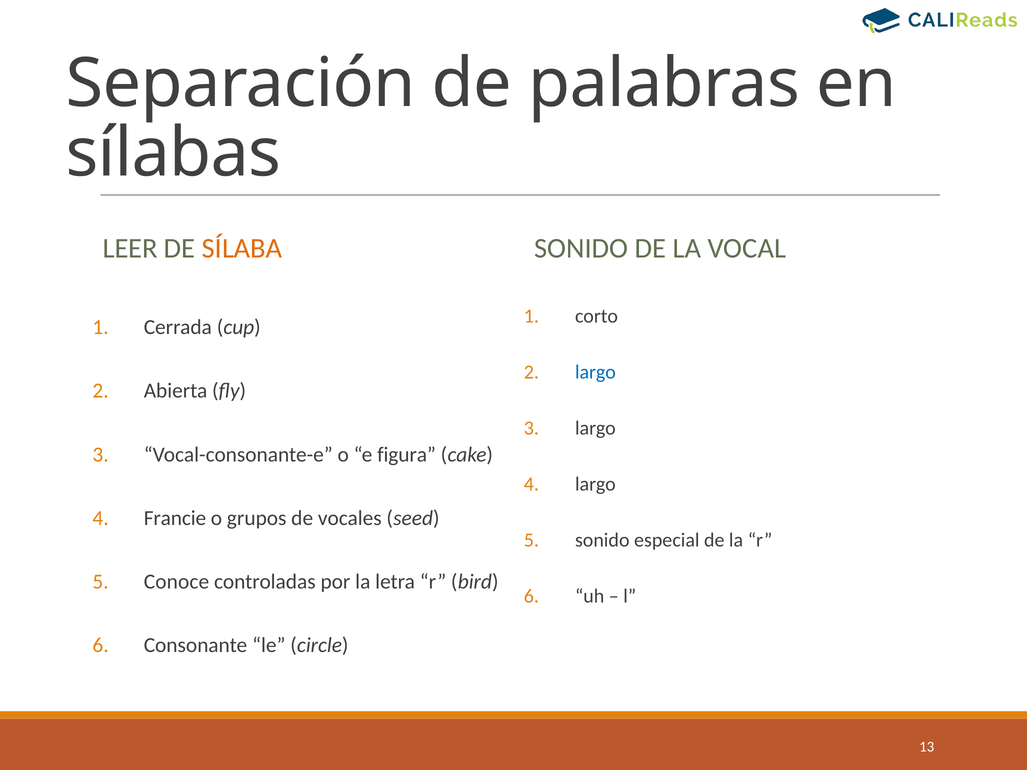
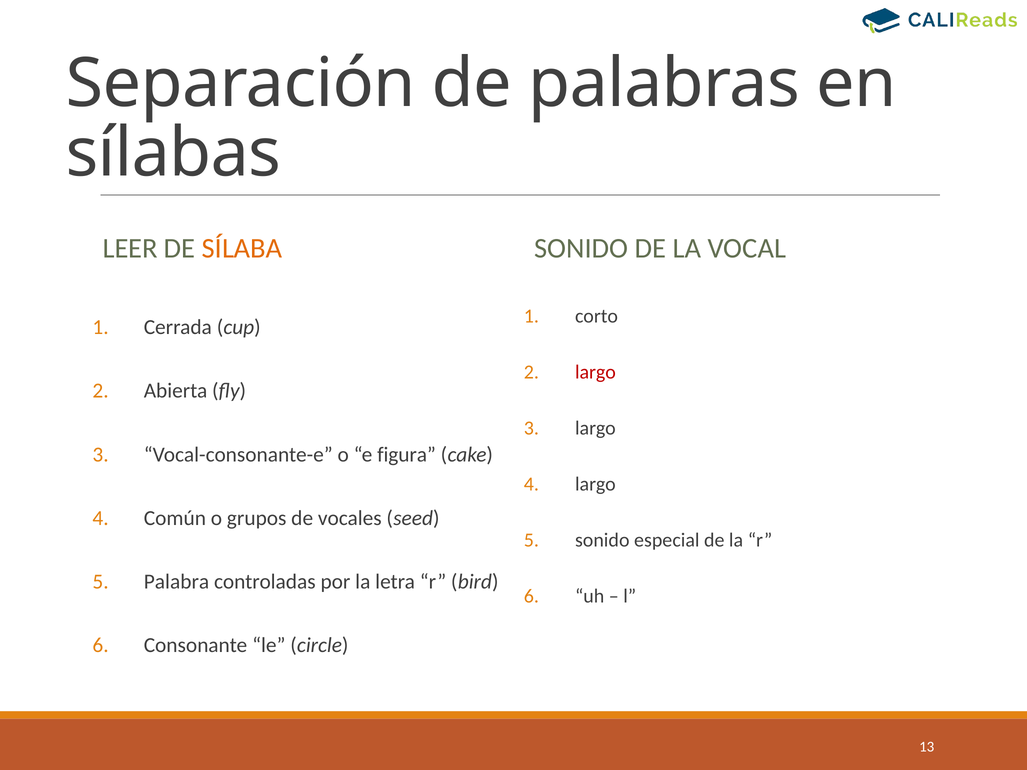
largo at (595, 372) colour: blue -> red
Francie: Francie -> Común
Conoce: Conoce -> Palabra
